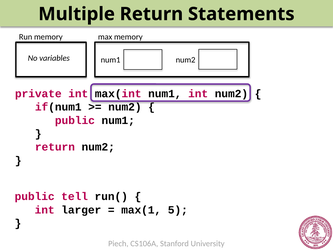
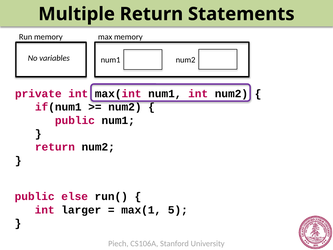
tell: tell -> else
